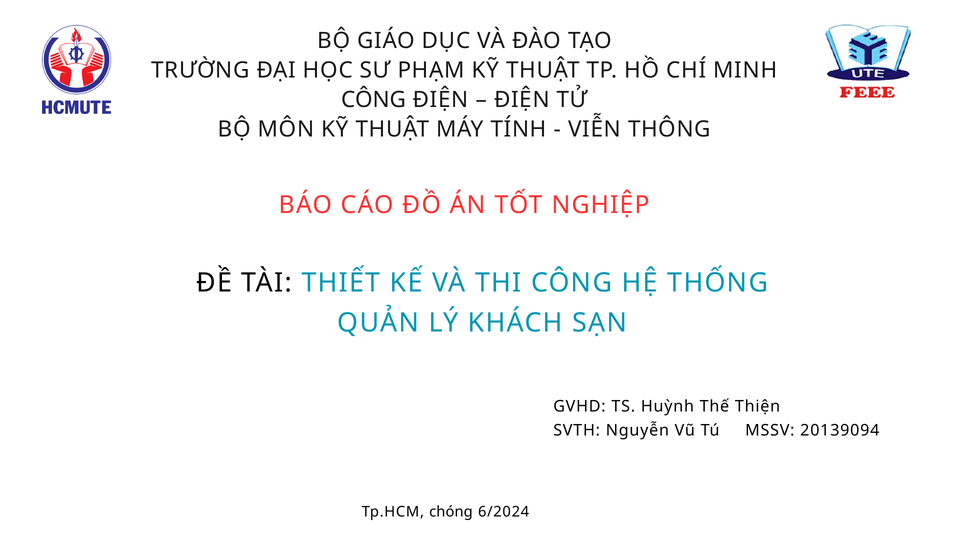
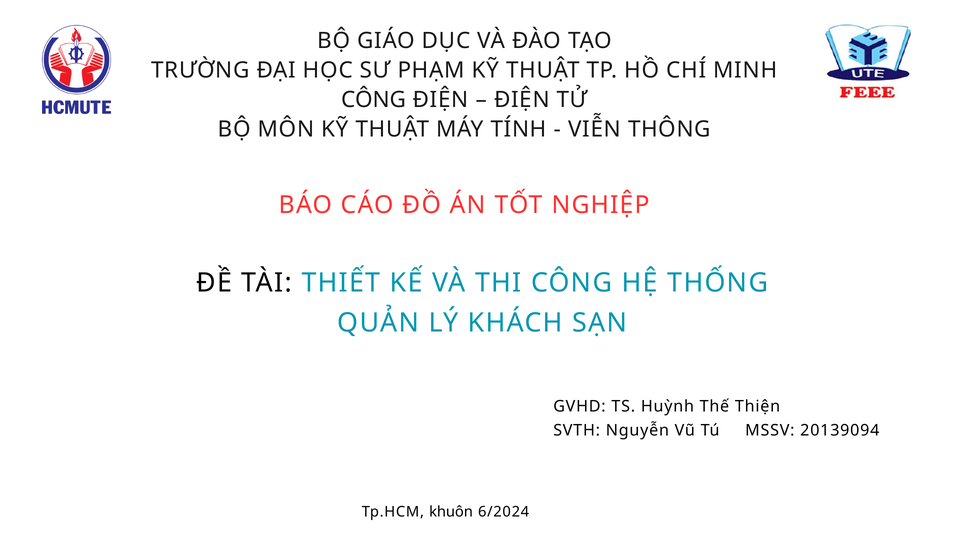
chóng: chóng -> khuôn
